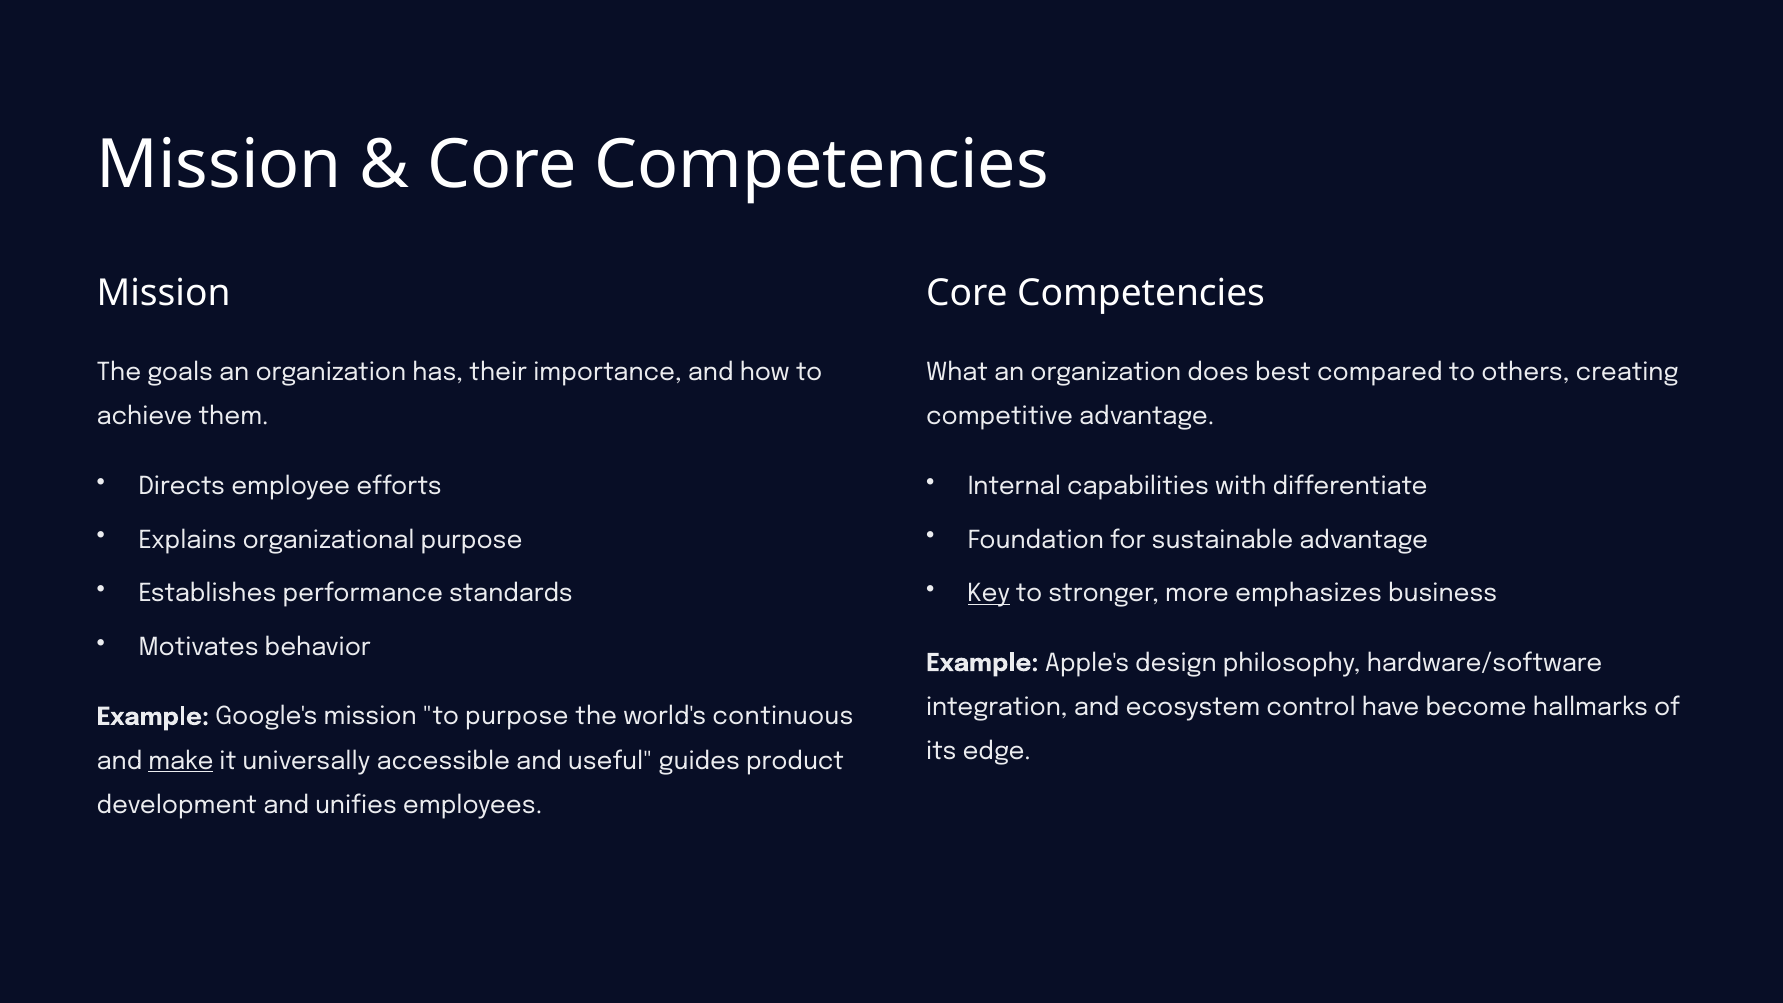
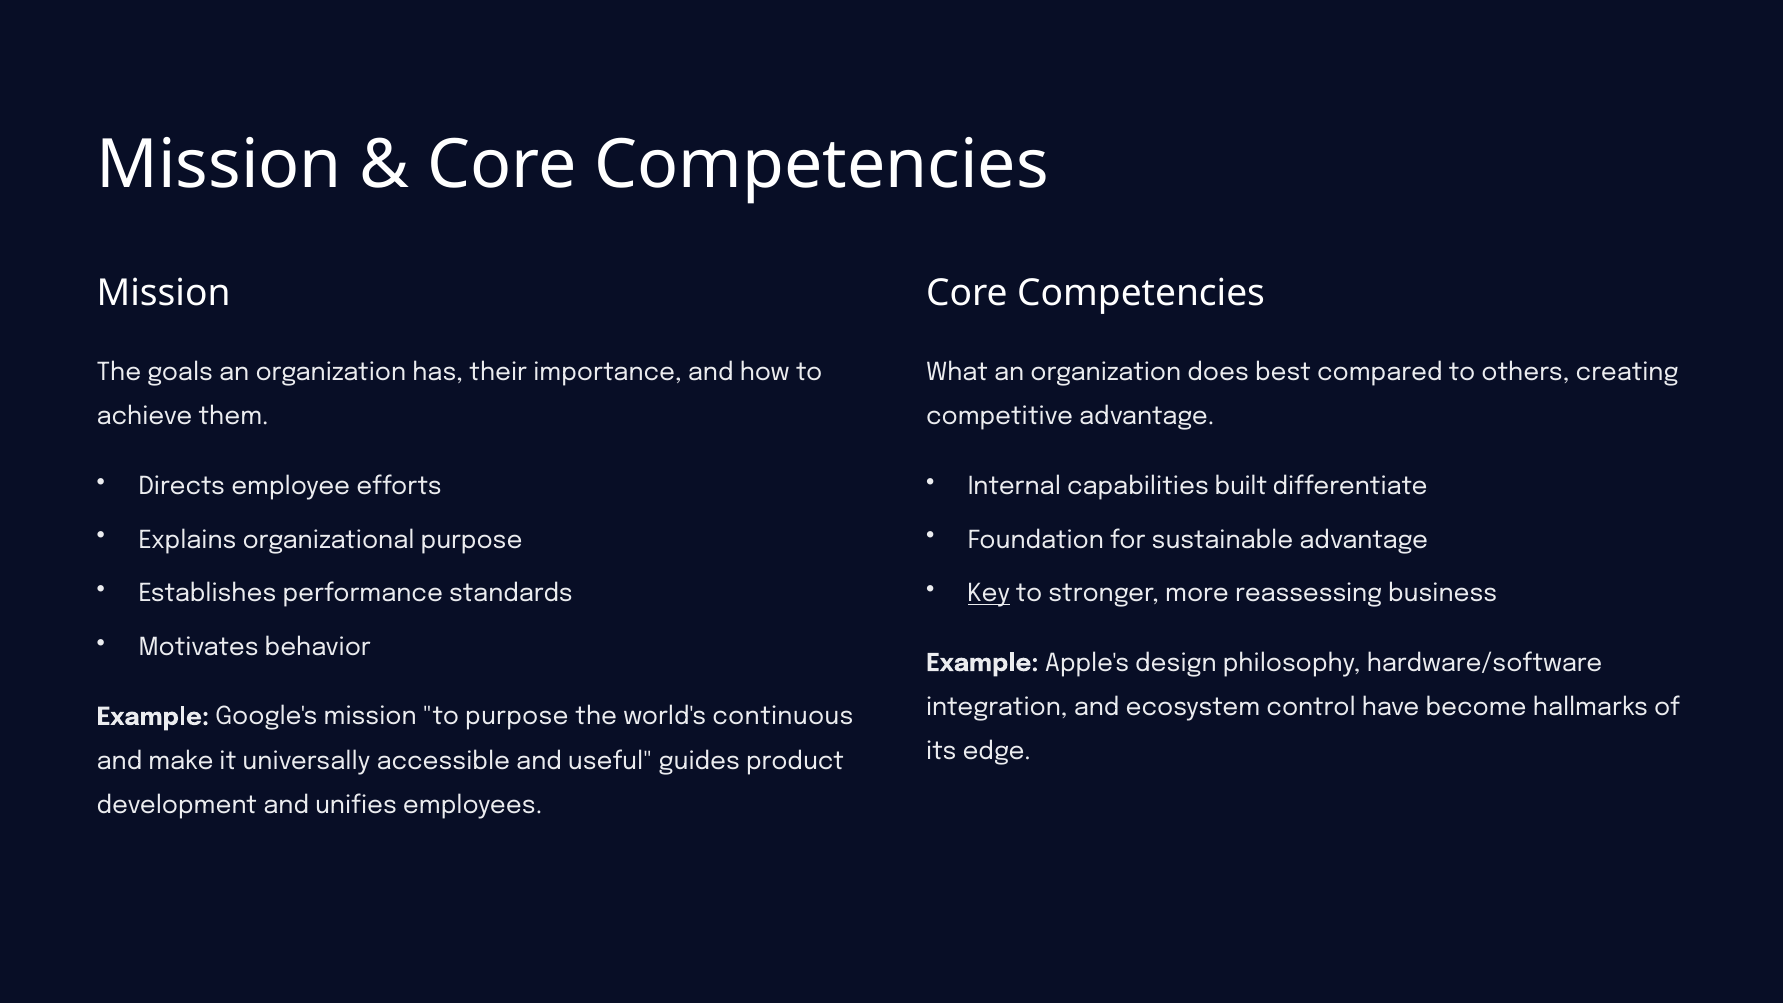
with: with -> built
emphasizes: emphasizes -> reassessing
make underline: present -> none
